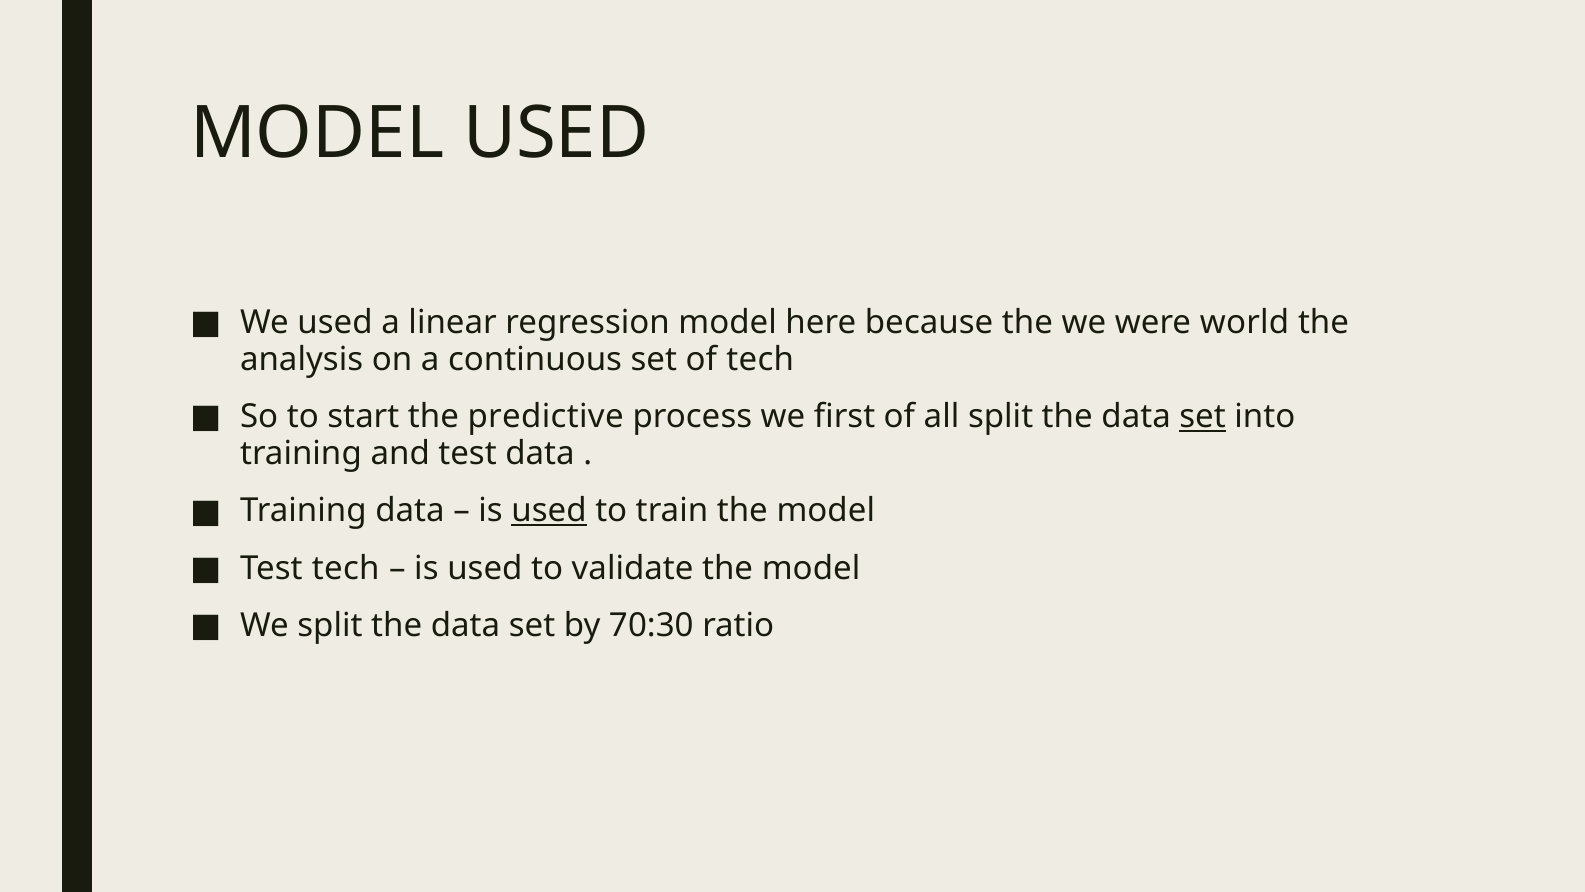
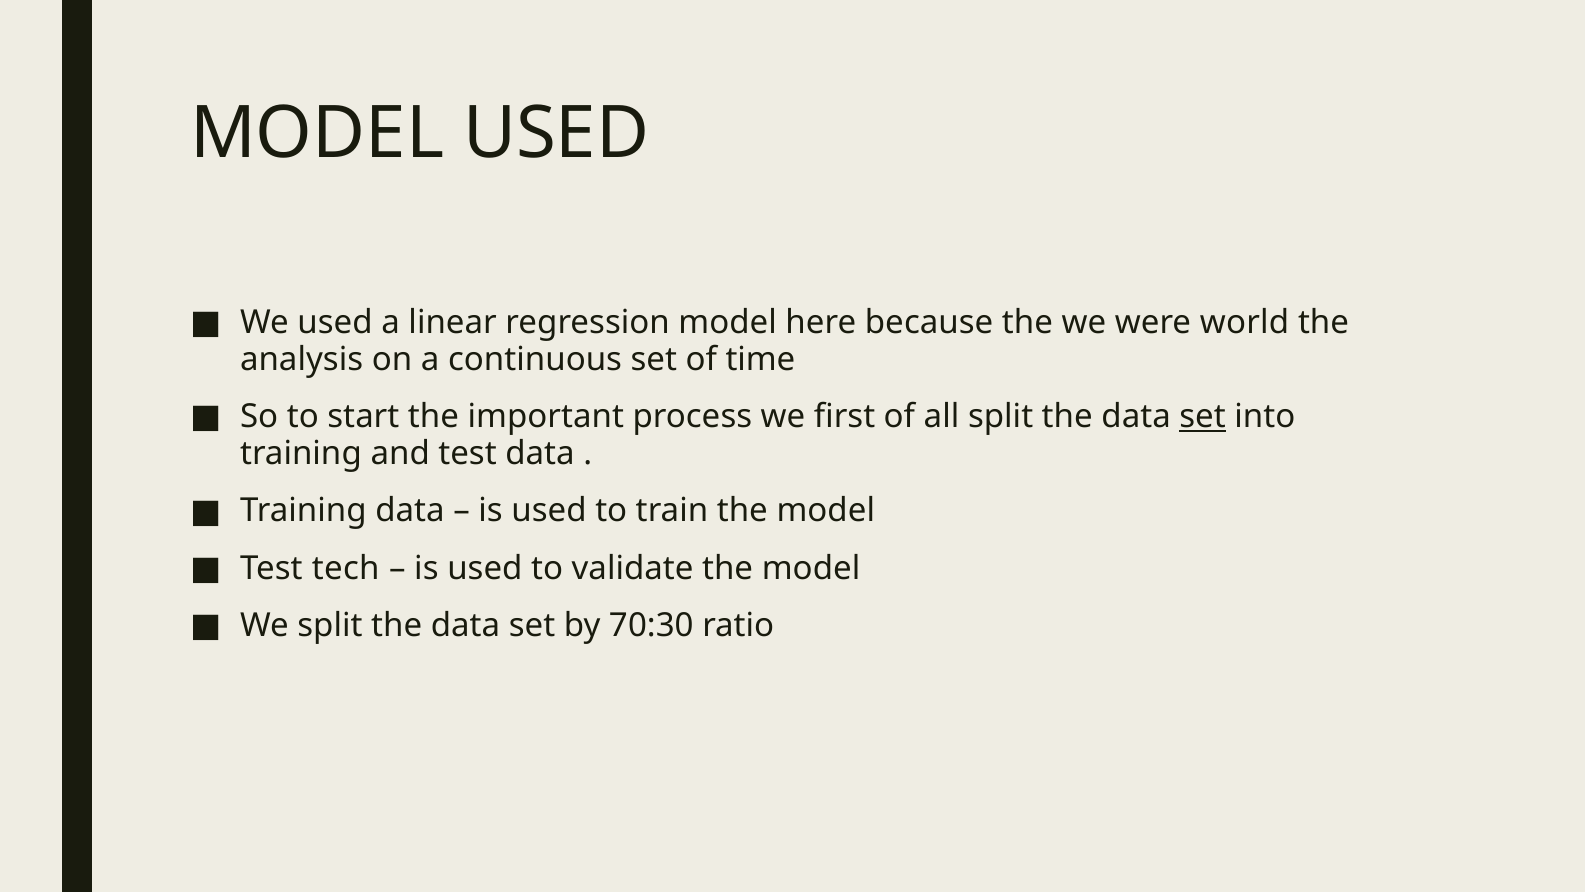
of tech: tech -> time
predictive: predictive -> important
used at (549, 511) underline: present -> none
